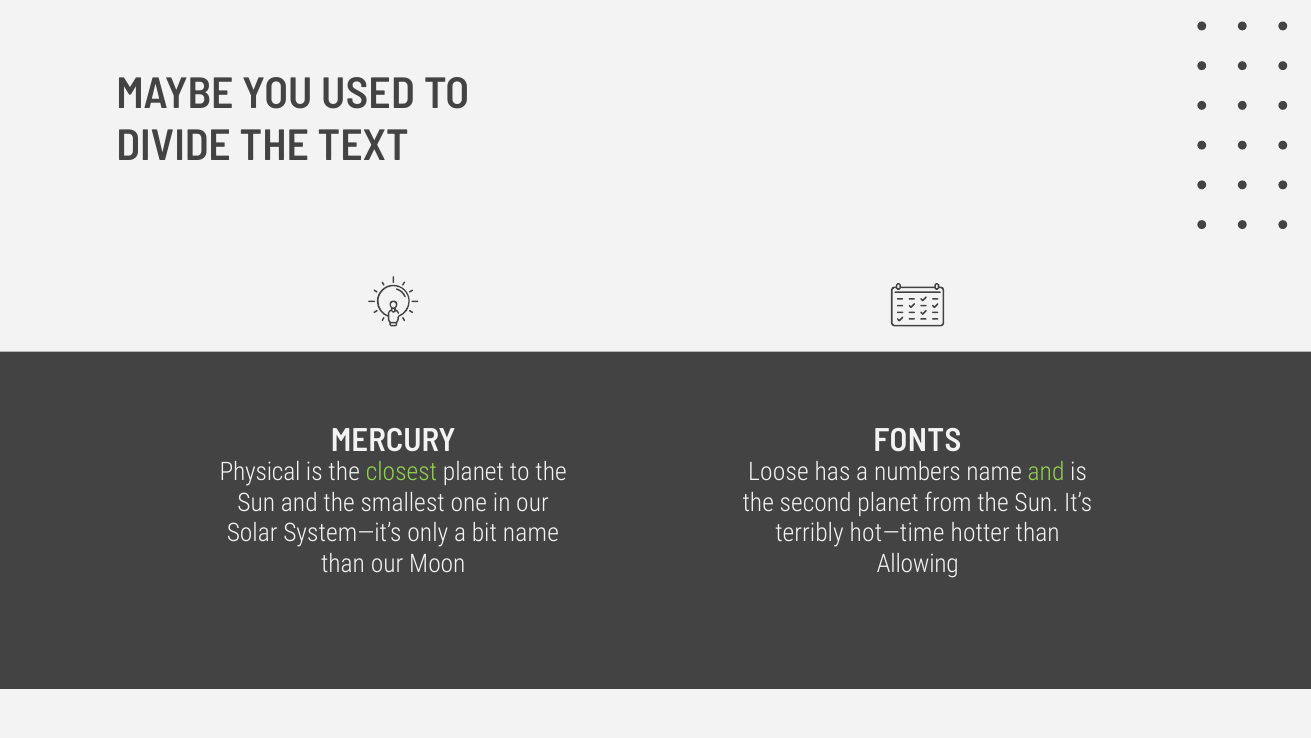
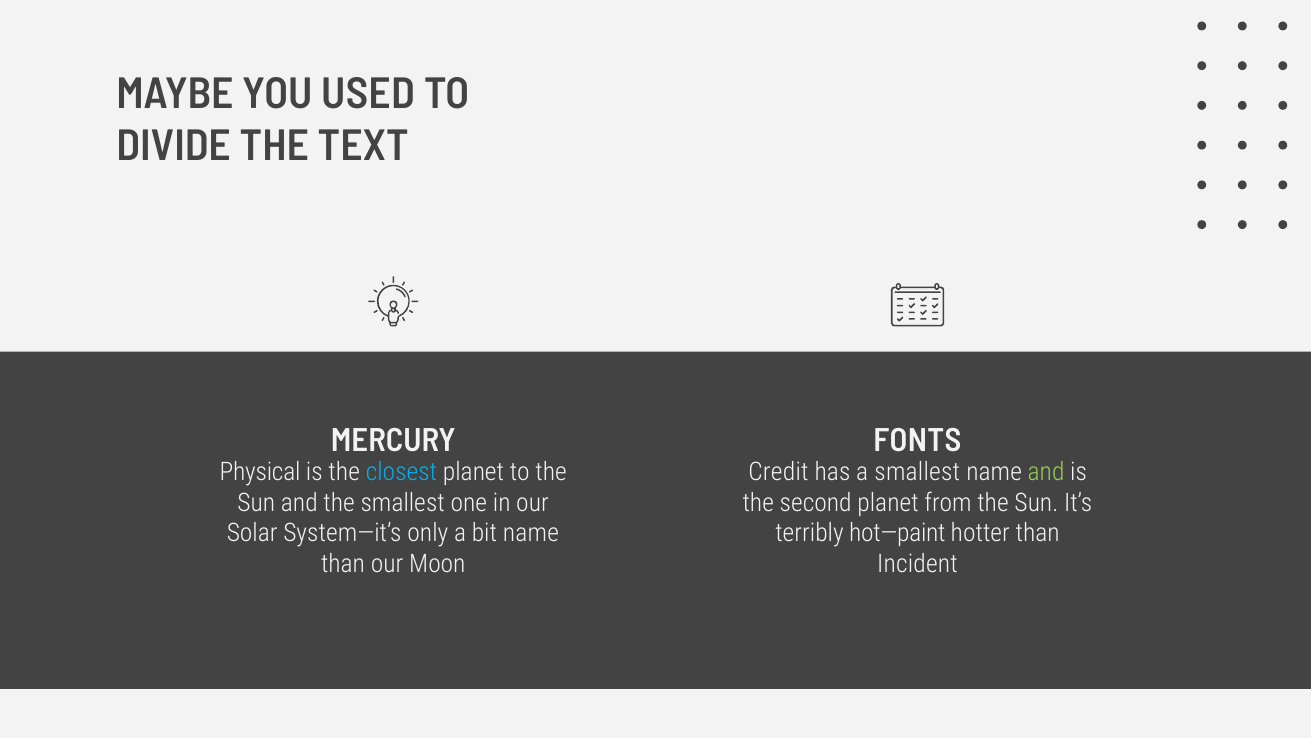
closest colour: light green -> light blue
Loose: Loose -> Credit
a numbers: numbers -> smallest
hot—time: hot—time -> hot—paint
Allowing: Allowing -> Incident
